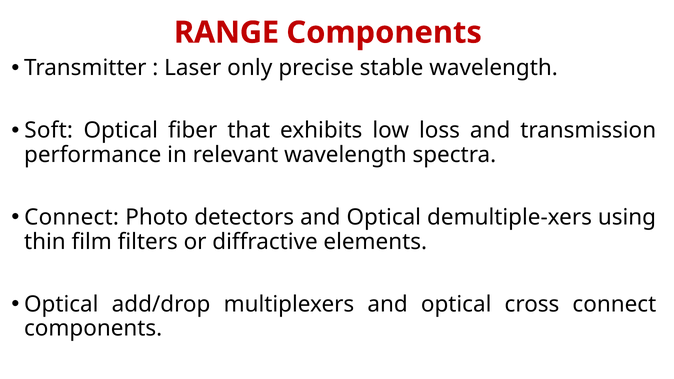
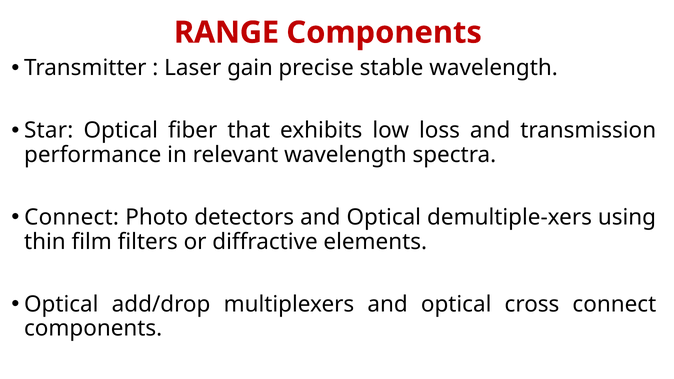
only: only -> gain
Soft: Soft -> Star
